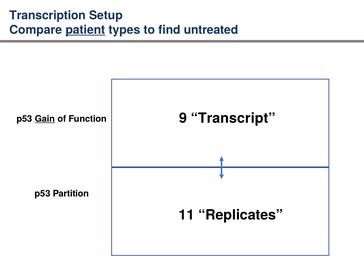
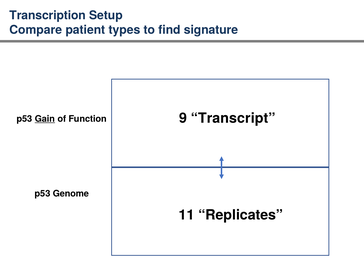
patient underline: present -> none
untreated: untreated -> signature
Partition: Partition -> Genome
